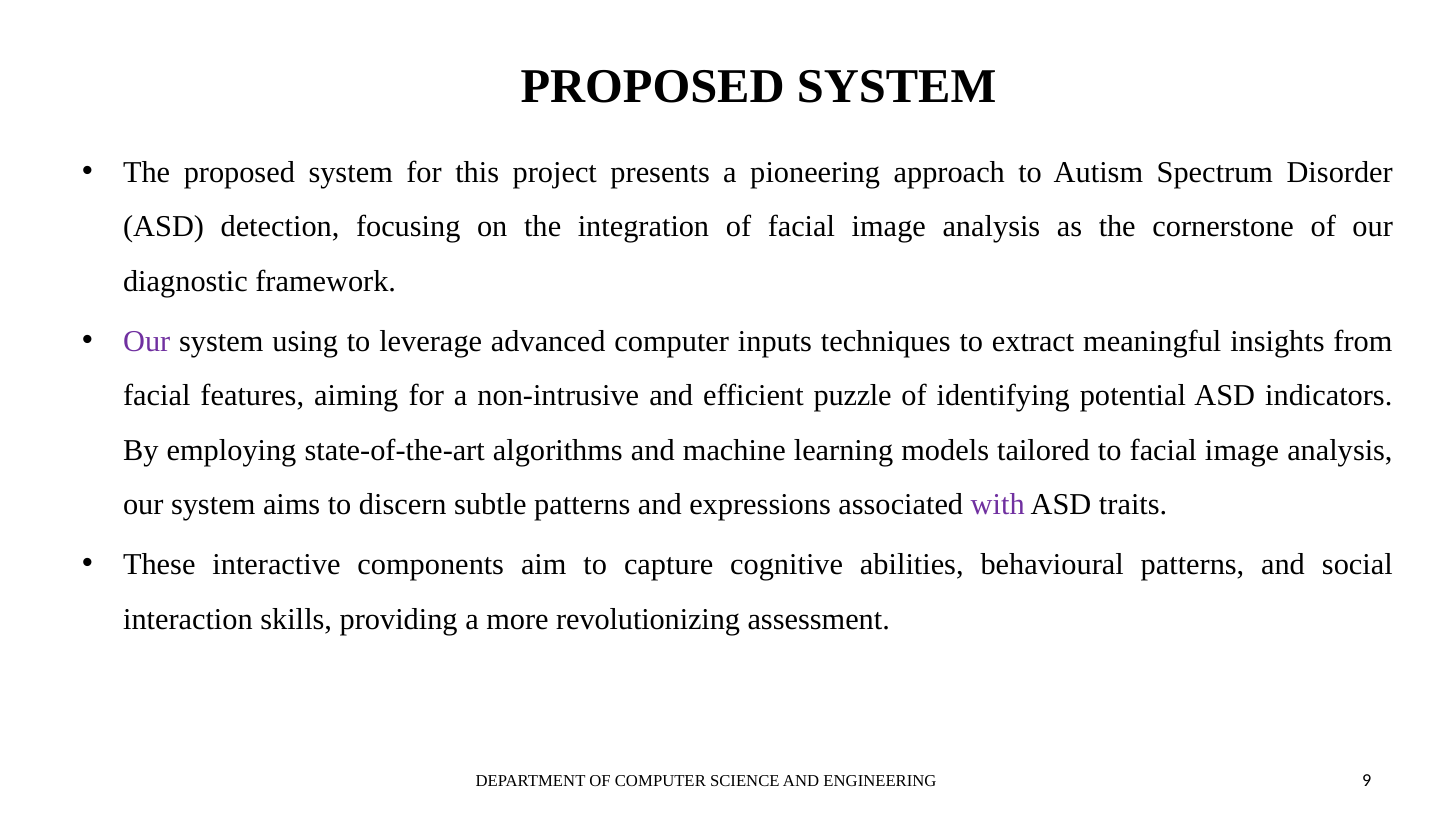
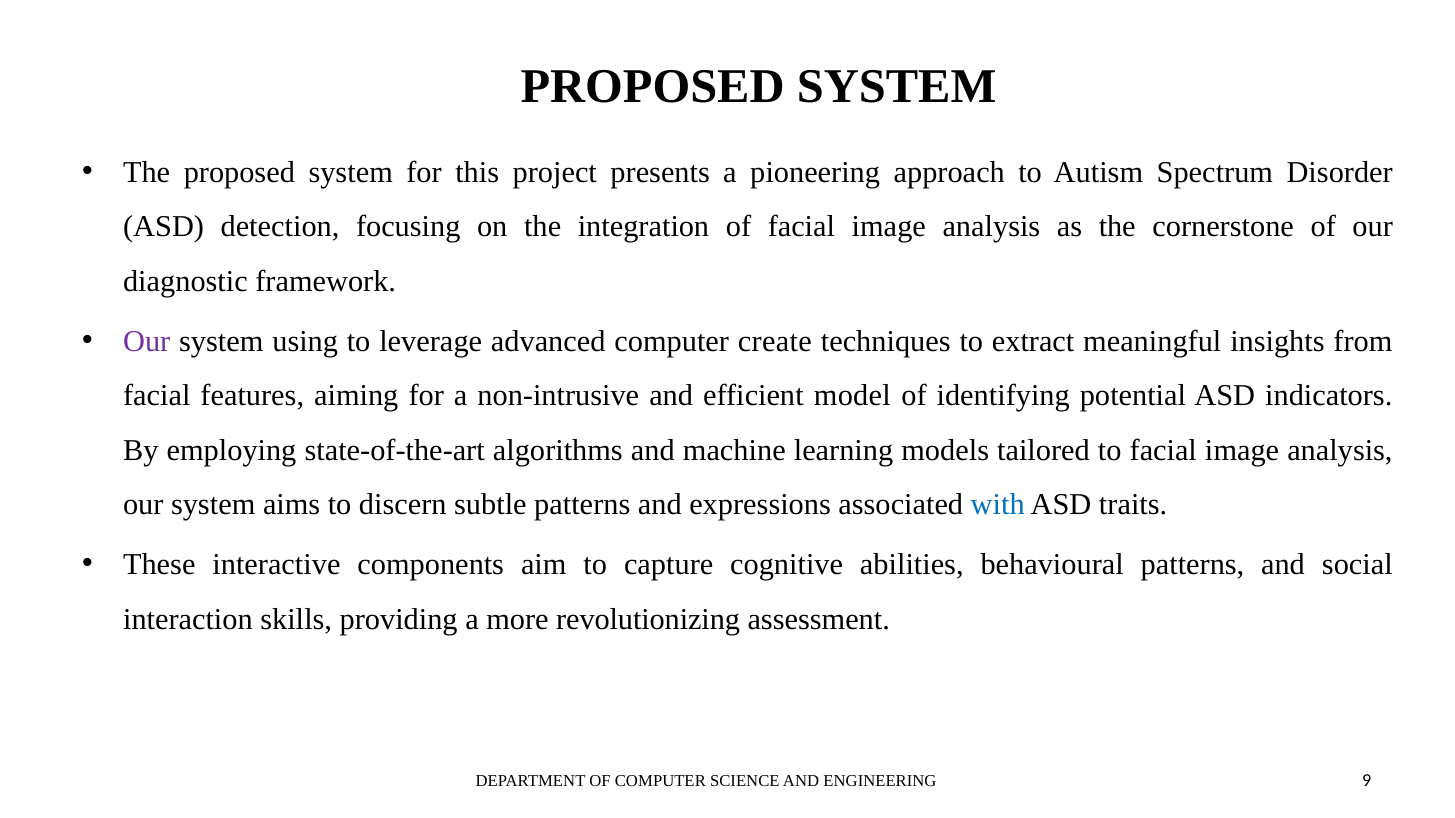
inputs: inputs -> create
puzzle: puzzle -> model
with colour: purple -> blue
